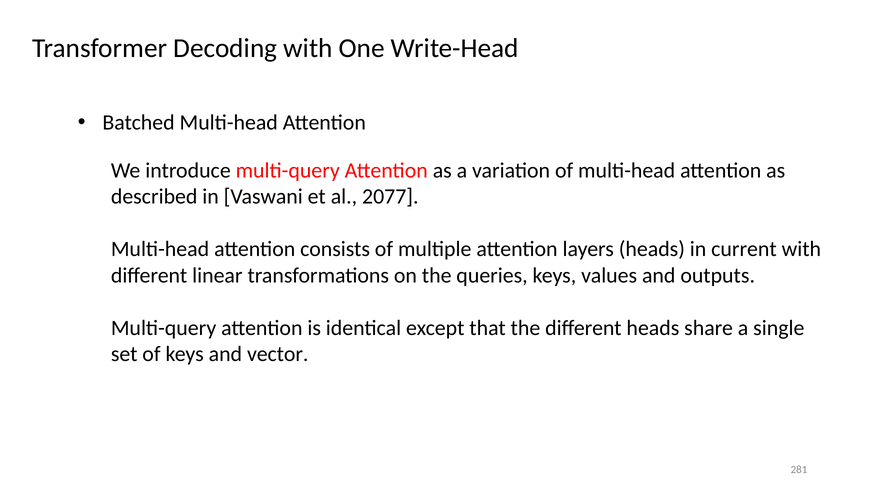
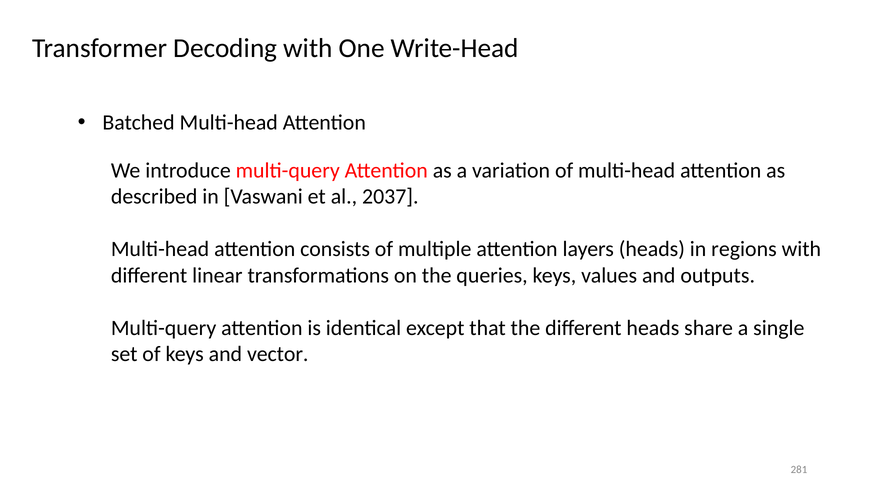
2077: 2077 -> 2037
current: current -> regions
